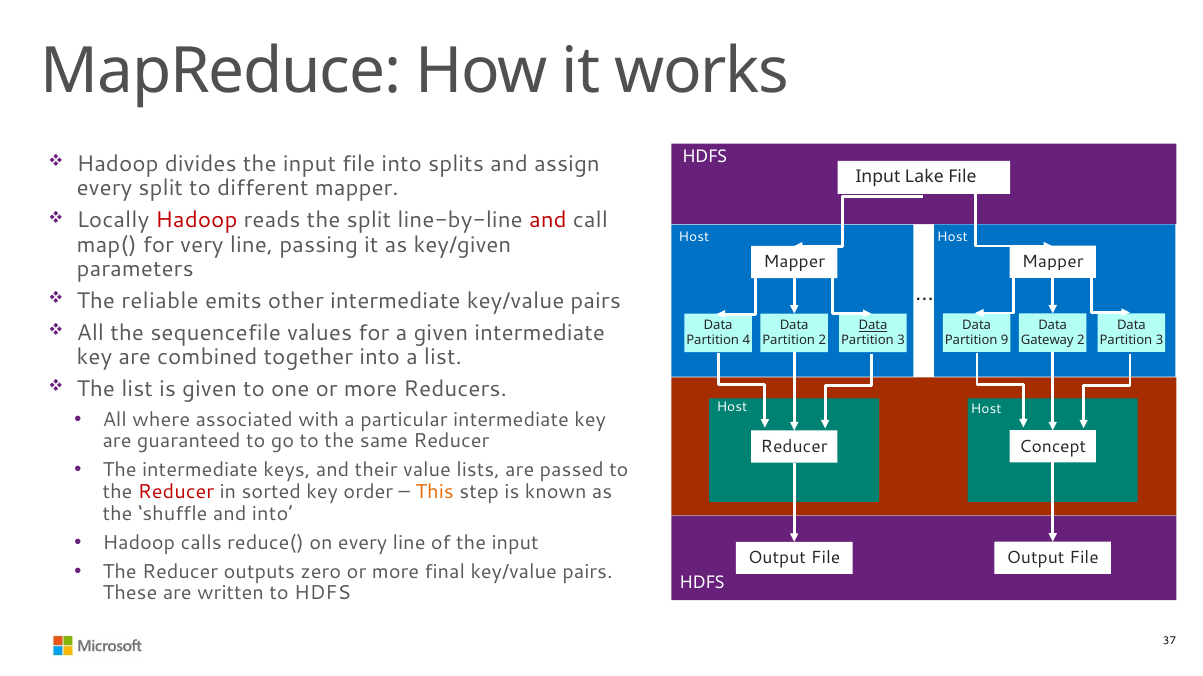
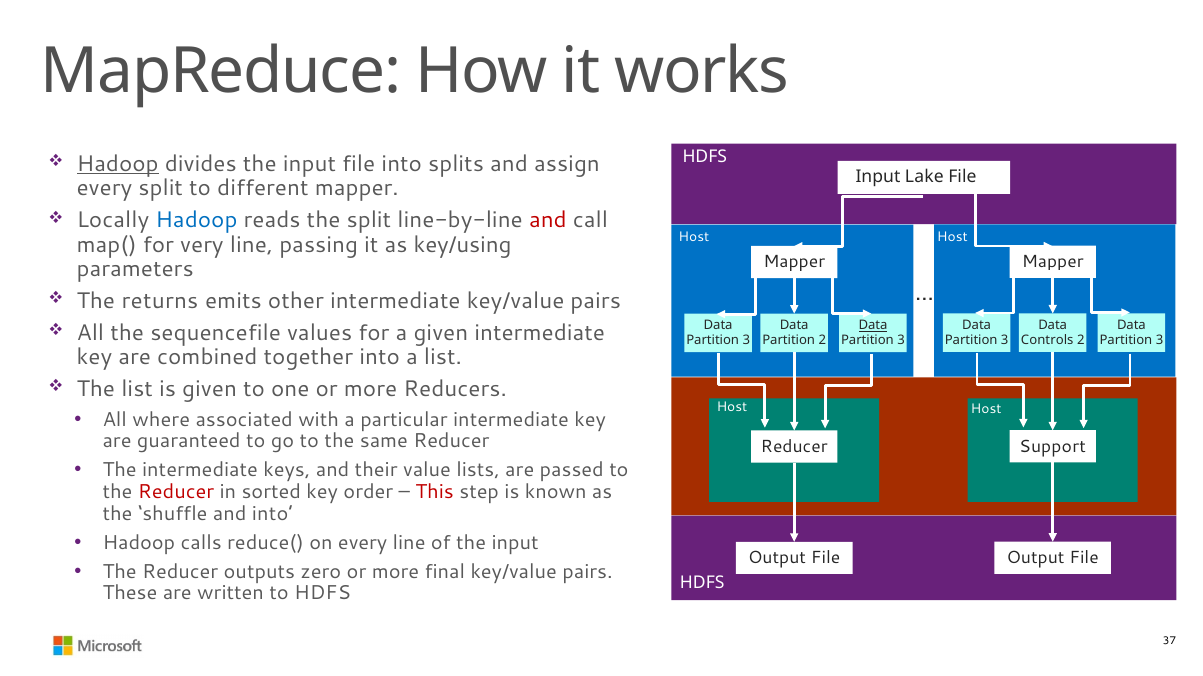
Hadoop at (118, 164) underline: none -> present
Hadoop at (196, 221) colour: red -> blue
key/given: key/given -> key/using
reliable: reliable -> returns
9 at (1005, 340): 9 -> 3
Gateway: Gateway -> Controls
4 at (746, 340): 4 -> 3
Concept: Concept -> Support
This colour: orange -> red
